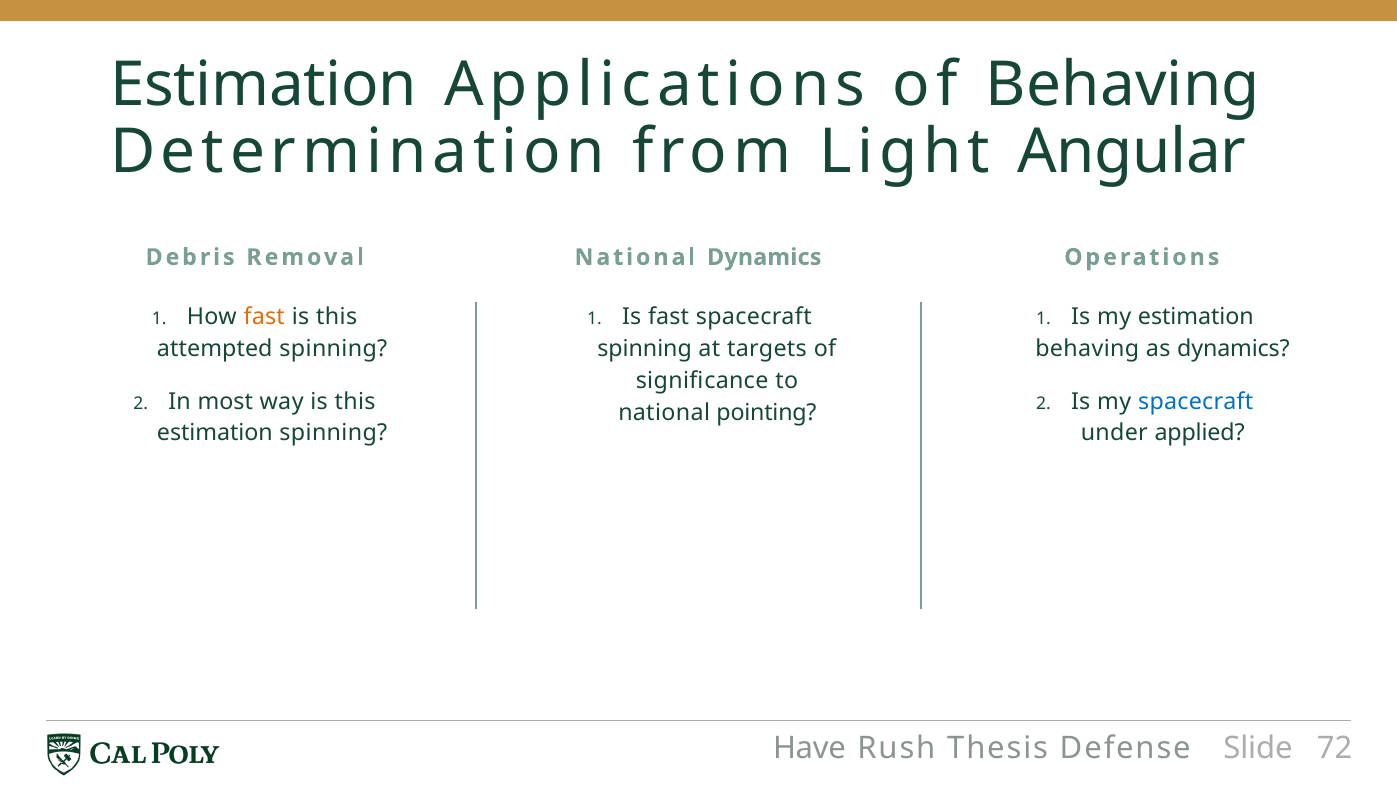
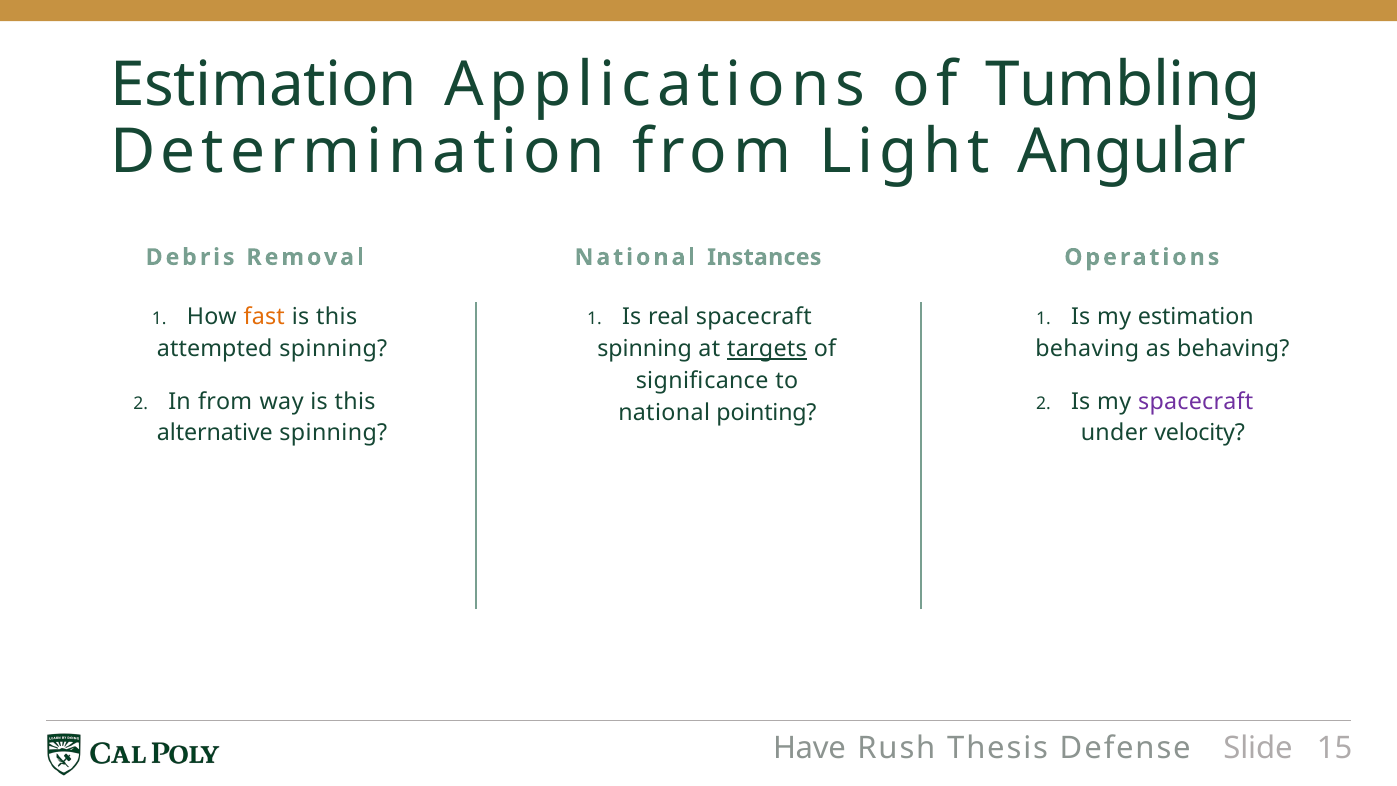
of Behaving: Behaving -> Tumbling
National Dynamics: Dynamics -> Instances
Is fast: fast -> real
targets underline: none -> present
as dynamics: dynamics -> behaving
In most: most -> from
spacecraft at (1196, 401) colour: blue -> purple
estimation at (215, 433): estimation -> alternative
applied: applied -> velocity
72: 72 -> 15
